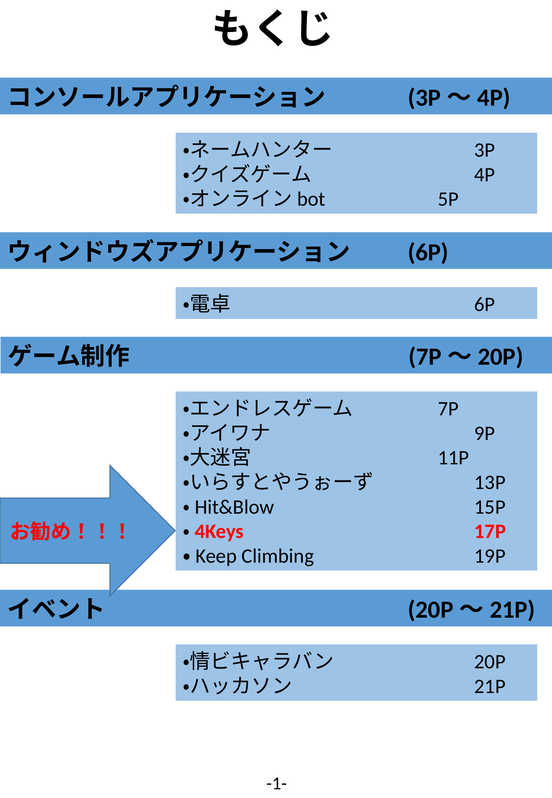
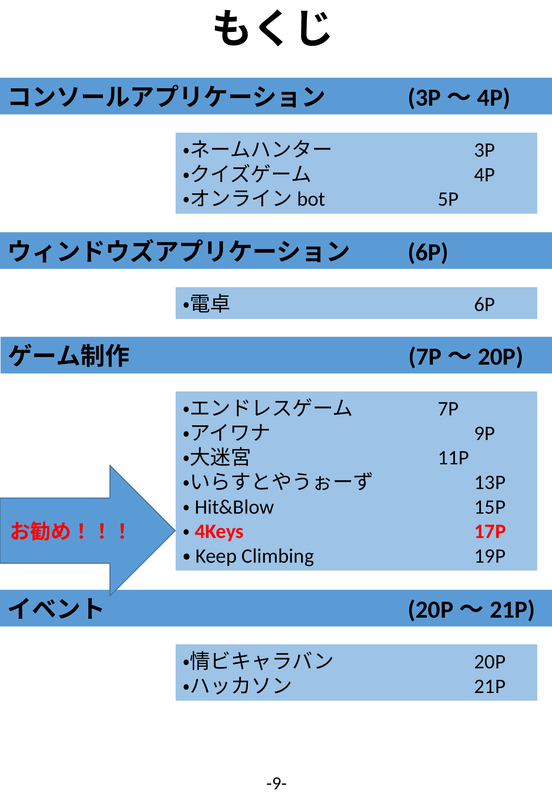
-1-: -1- -> -9-
